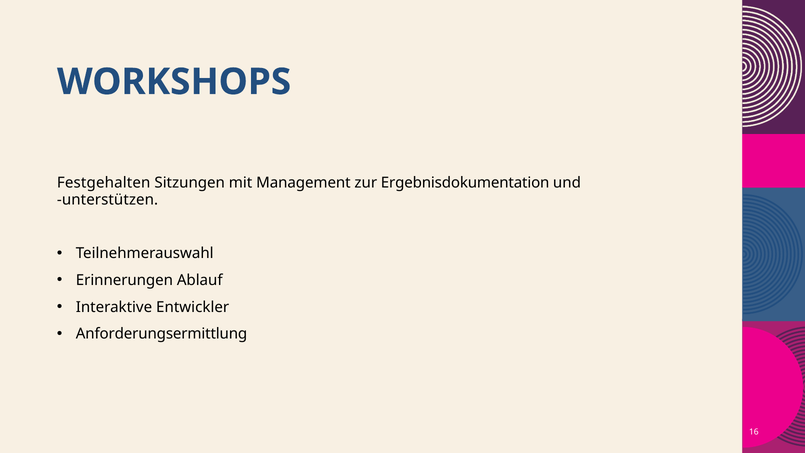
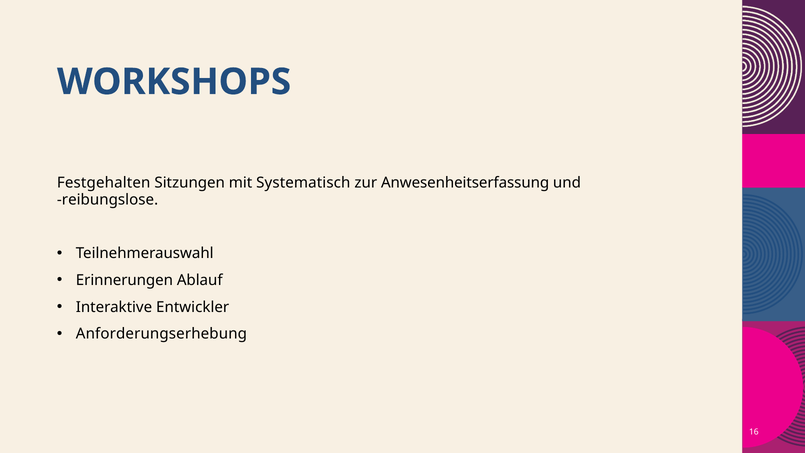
Management: Management -> Systematisch
Ergebnisdokumentation: Ergebnisdokumentation -> Anwesenheitserfassung
unterstützen: unterstützen -> reibungslose
Anforderungsermittlung: Anforderungsermittlung -> Anforderungserhebung
